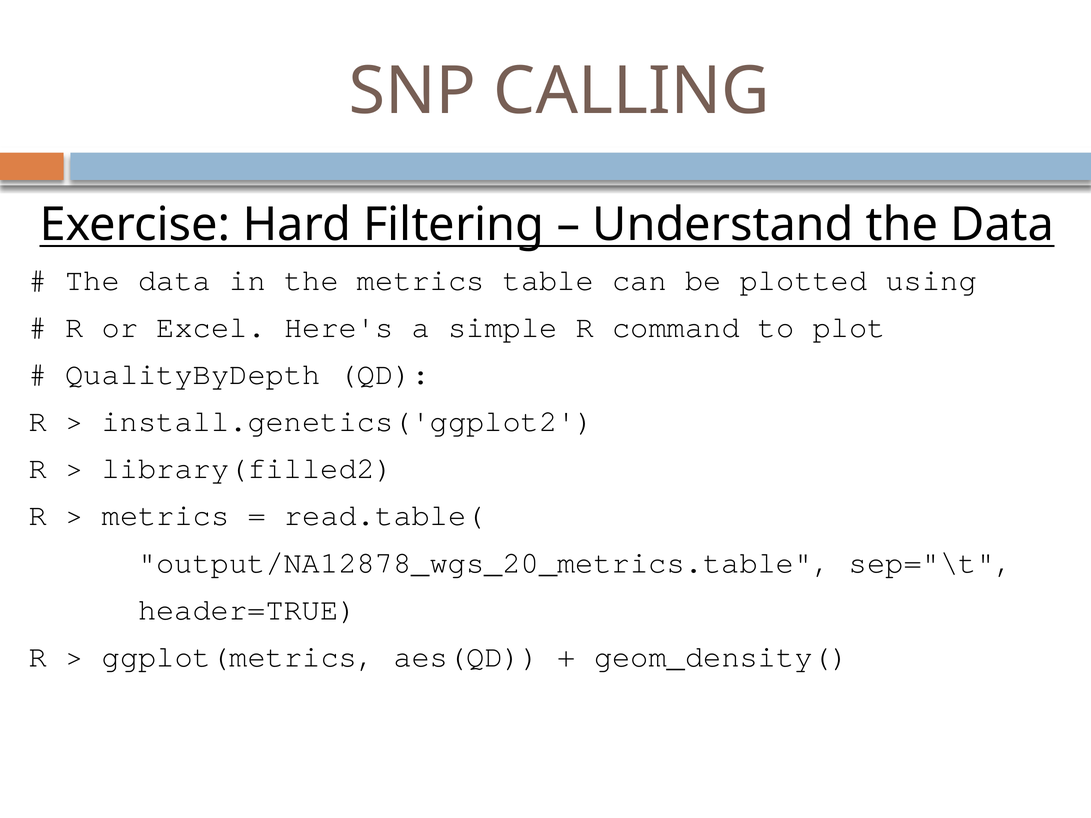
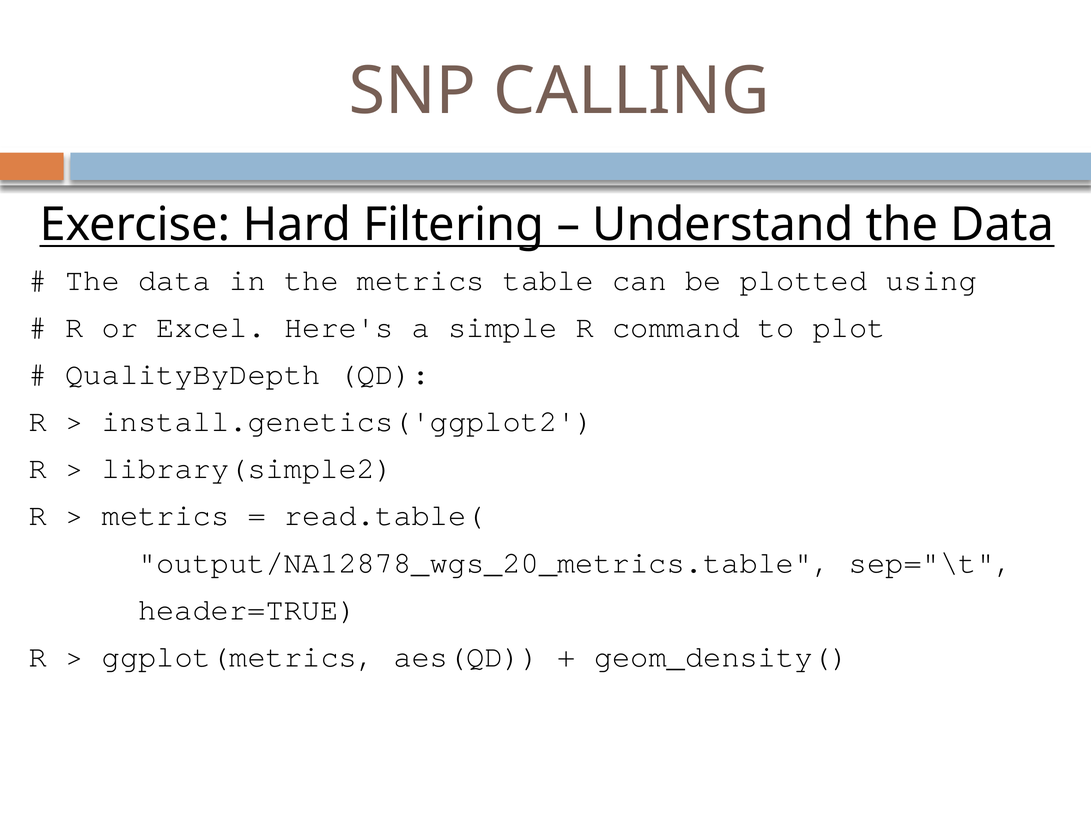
library(filled2: library(filled2 -> library(simple2
